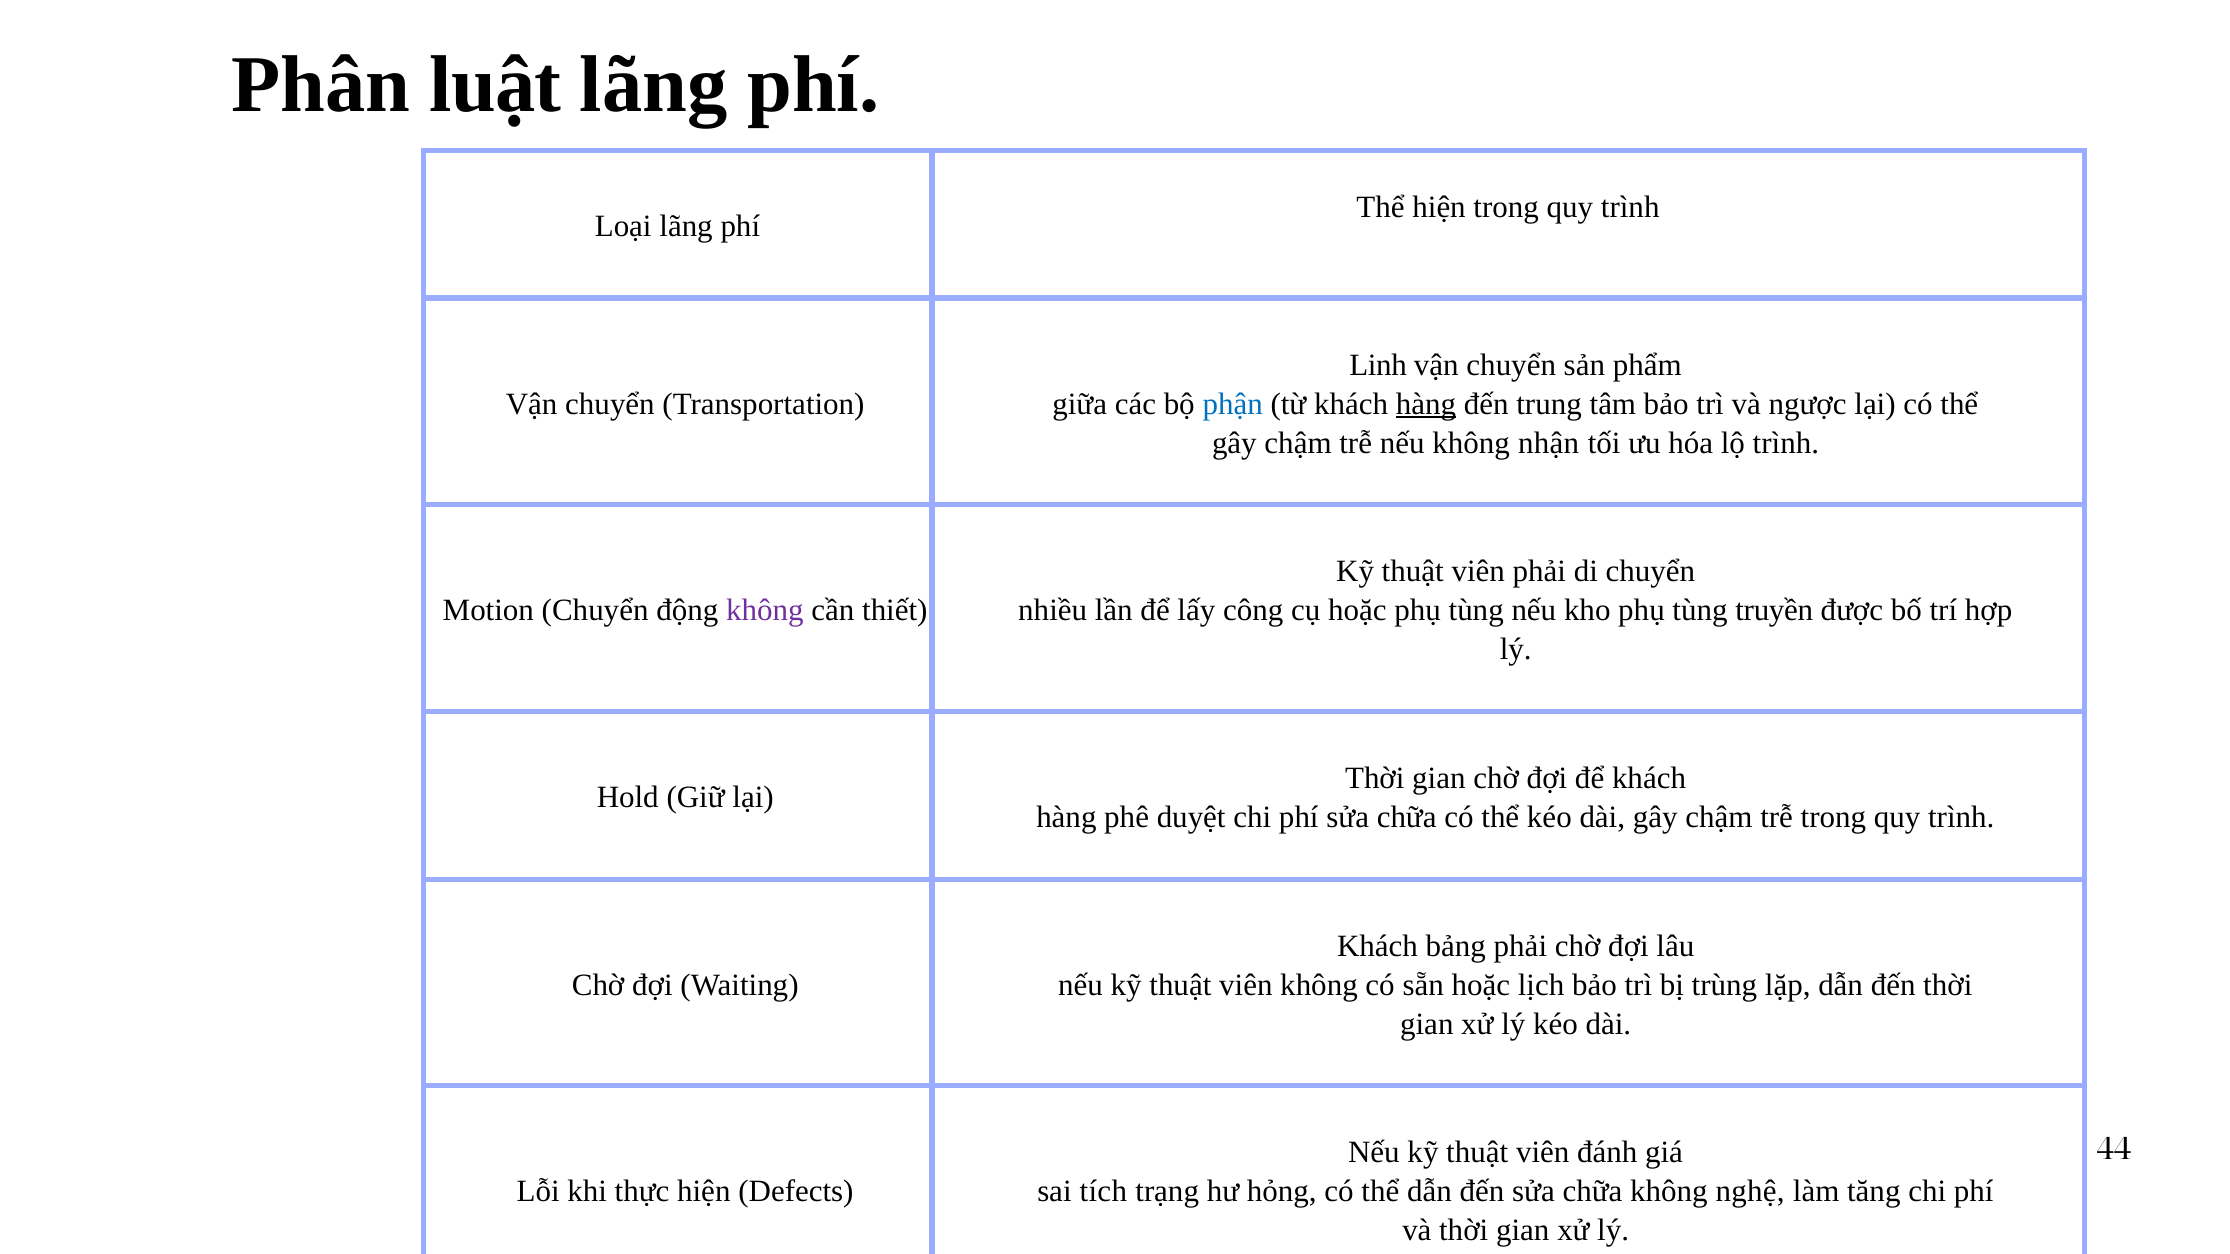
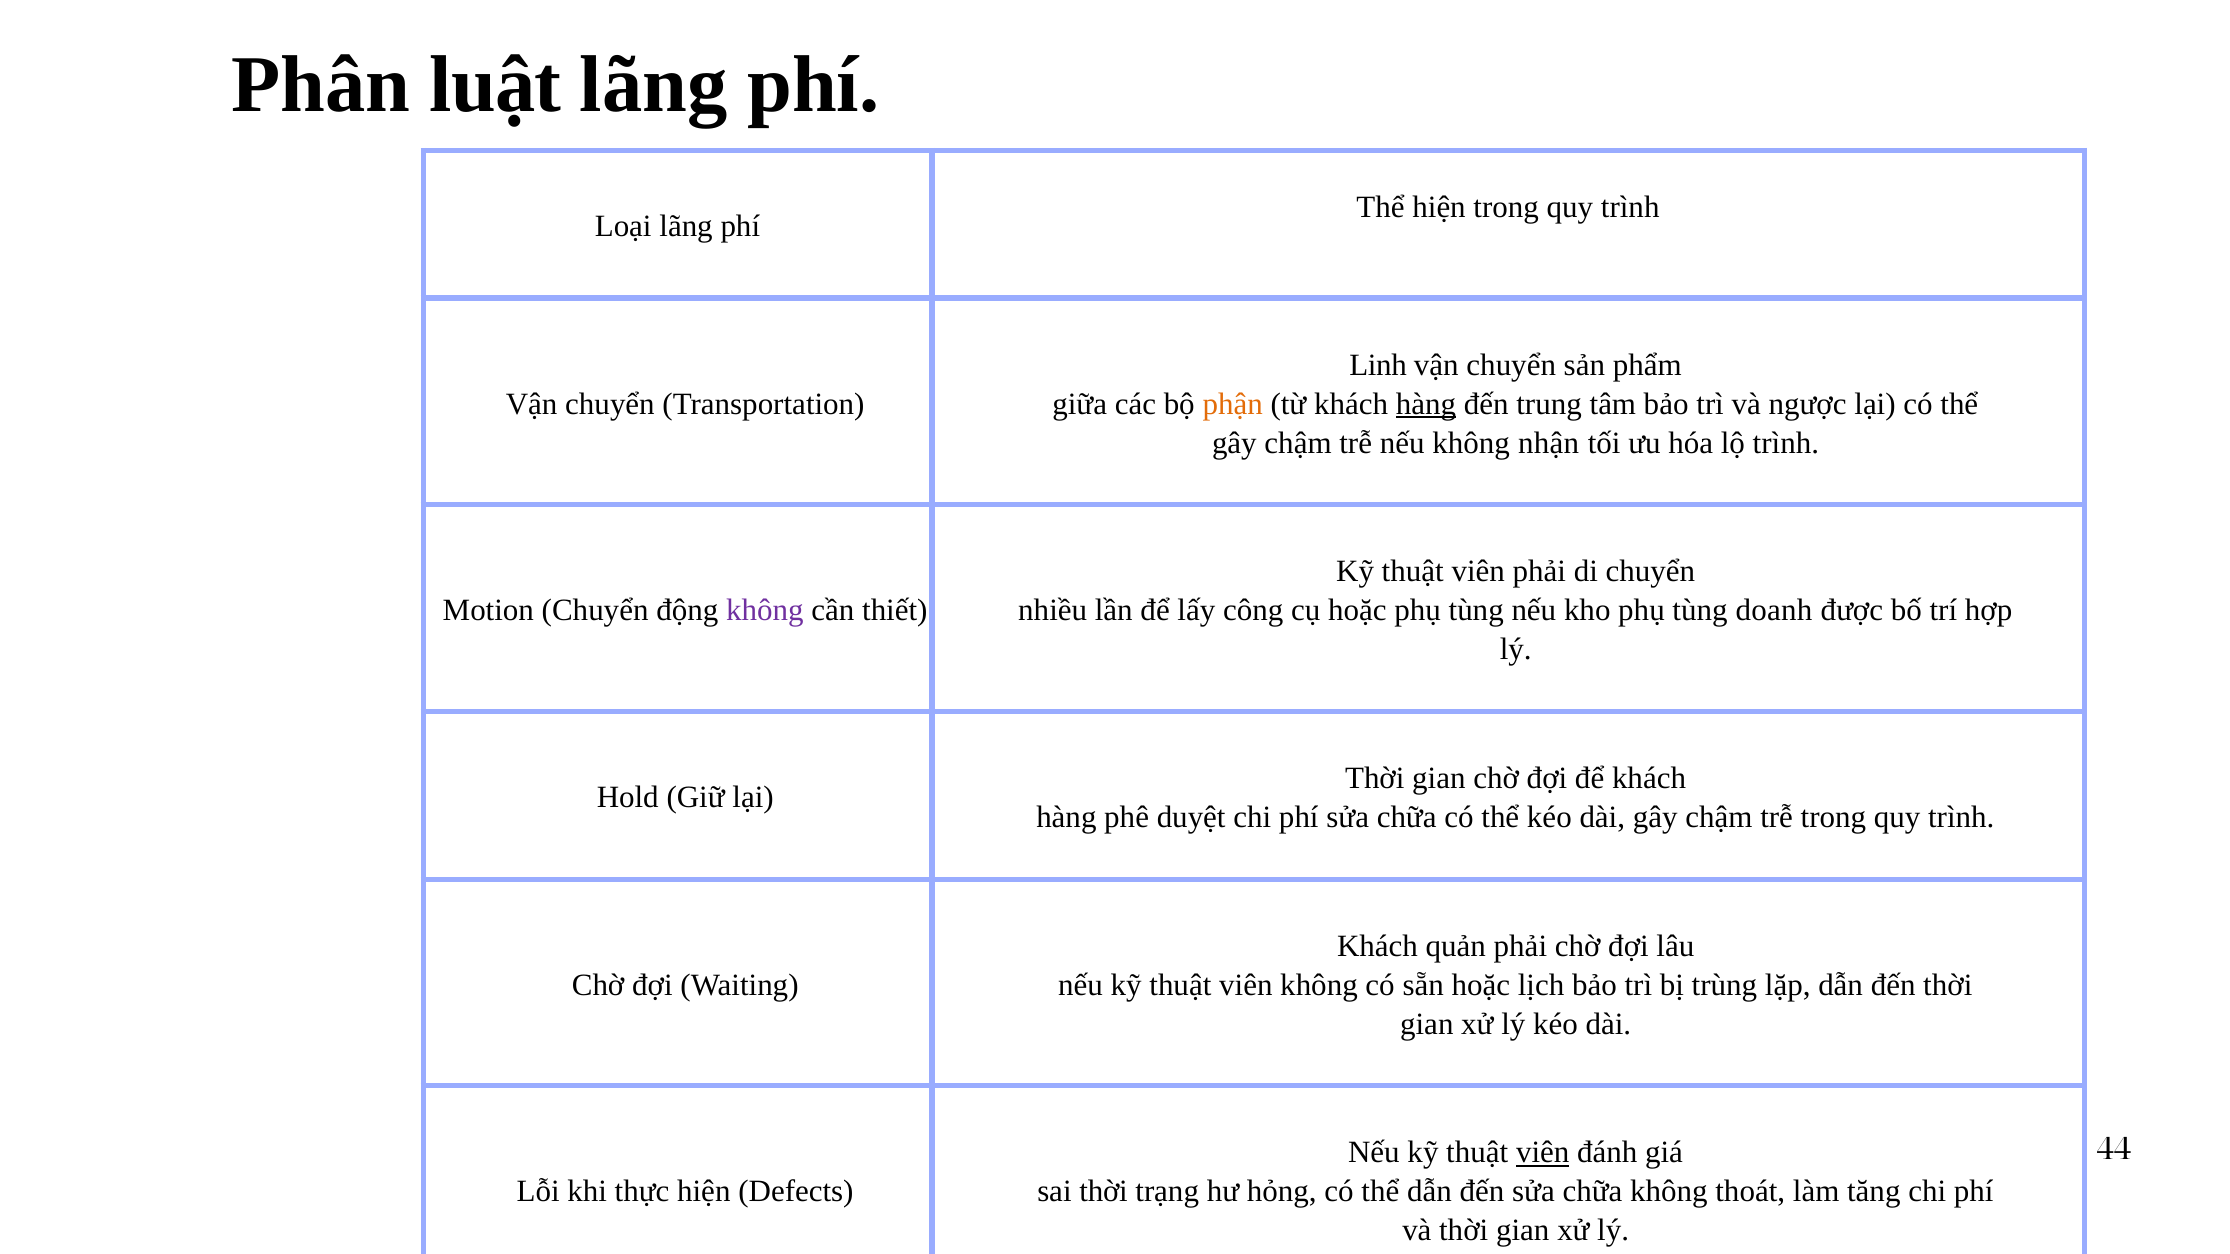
phận colour: blue -> orange
truyền: truyền -> doanh
bảng: bảng -> quản
viên at (1543, 1153) underline: none -> present
sai tích: tích -> thời
nghệ: nghệ -> thoát
